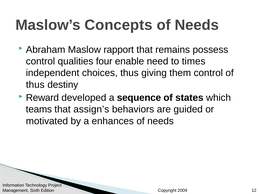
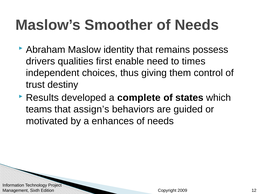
Concepts: Concepts -> Smoother
rapport: rapport -> identity
control at (40, 61): control -> drivers
four: four -> first
thus at (35, 85): thus -> trust
Reward: Reward -> Results
sequence: sequence -> complete
